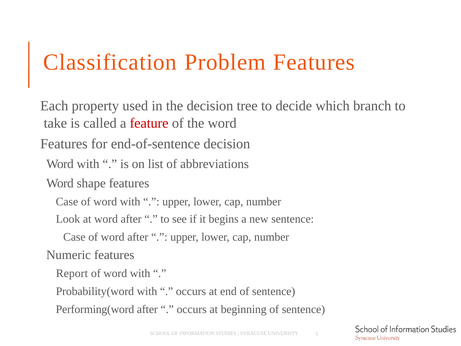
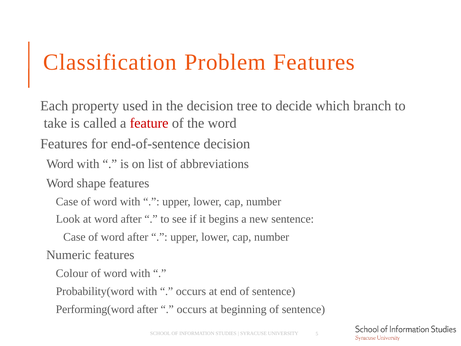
Report: Report -> Colour
